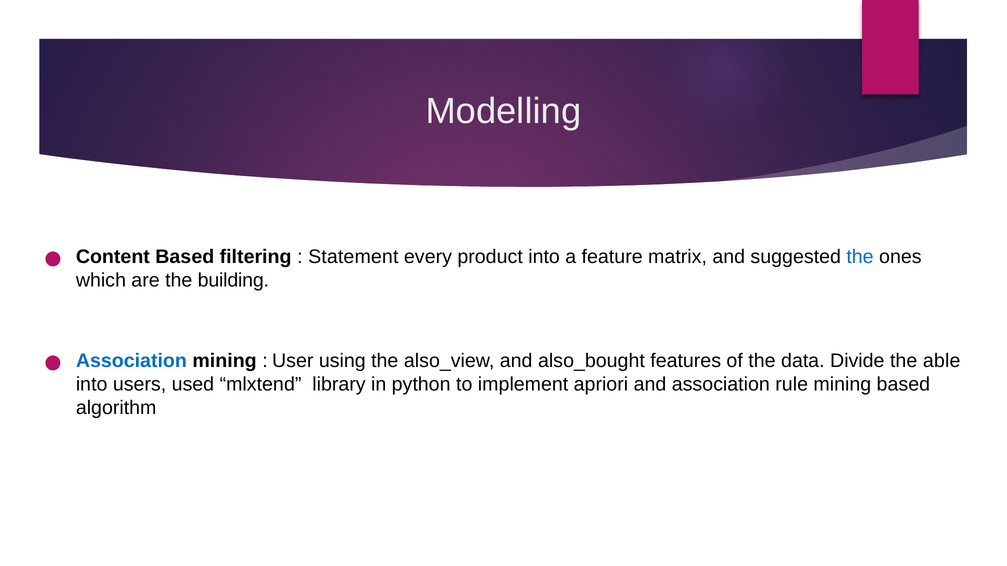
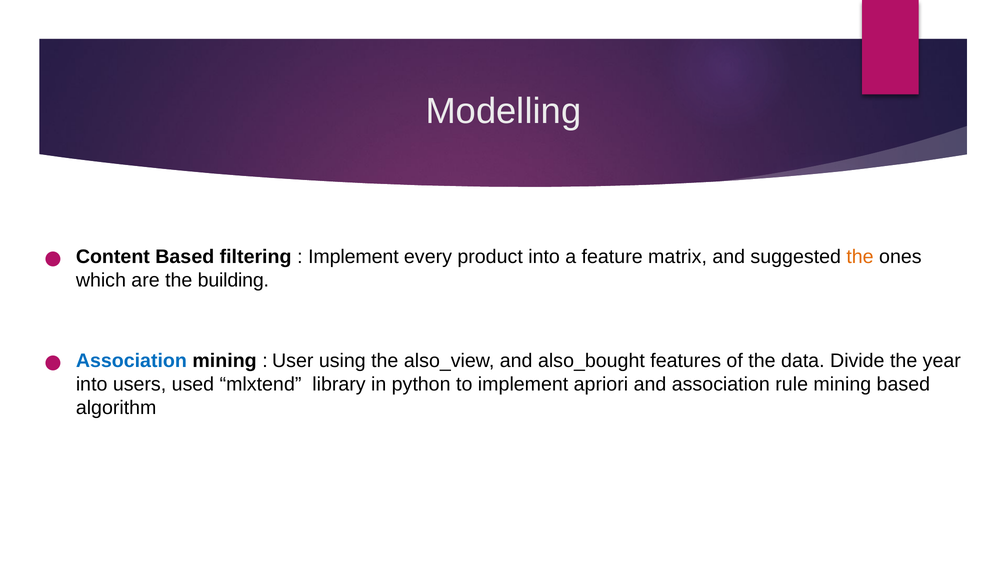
Statement at (353, 257): Statement -> Implement
the at (860, 257) colour: blue -> orange
able: able -> year
